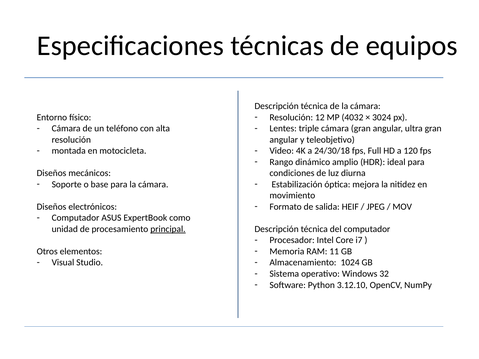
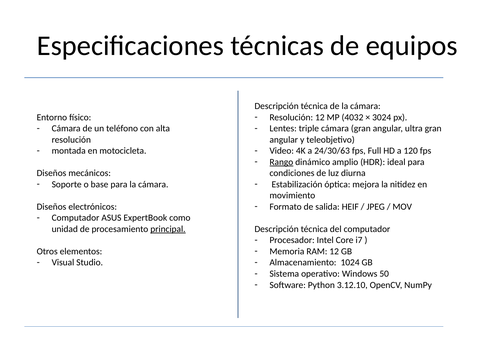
24/30/18: 24/30/18 -> 24/30/63
Rango underline: none -> present
RAM 11: 11 -> 12
32: 32 -> 50
